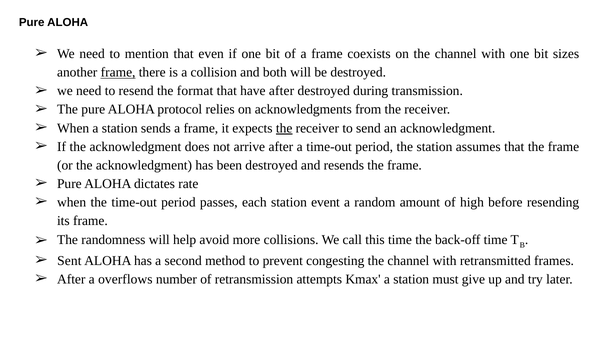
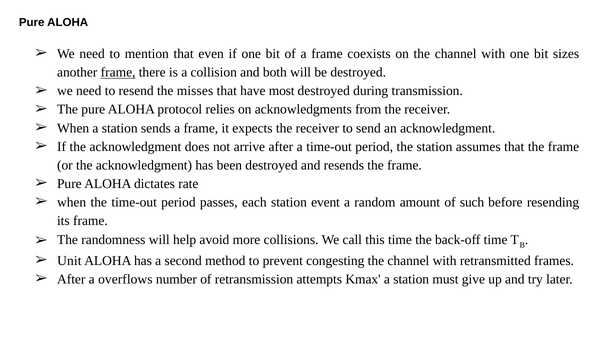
format: format -> misses
have after: after -> most
the at (284, 128) underline: present -> none
high: high -> such
Sent: Sent -> Unit
